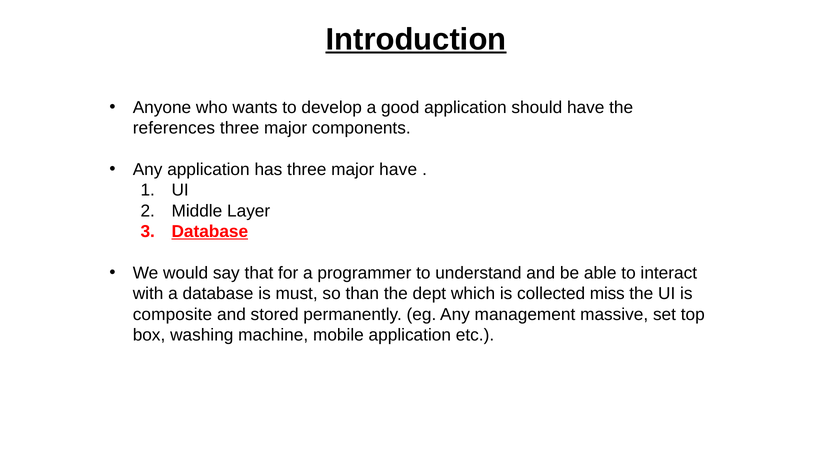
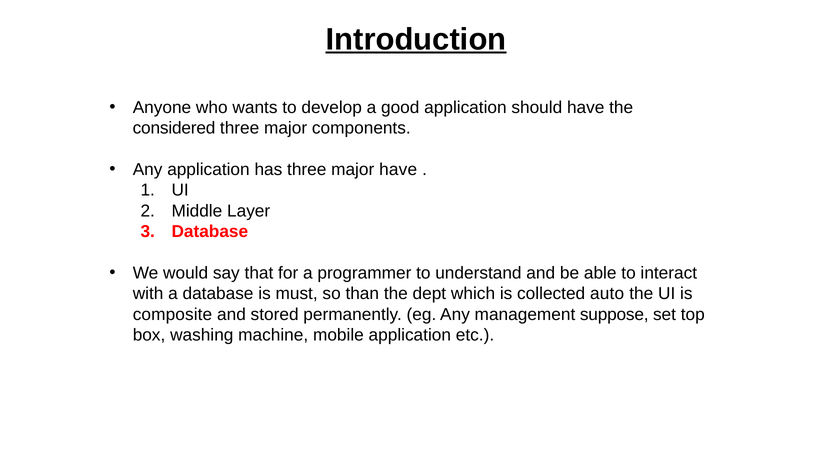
references: references -> considered
Database at (210, 232) underline: present -> none
miss: miss -> auto
massive: massive -> suppose
